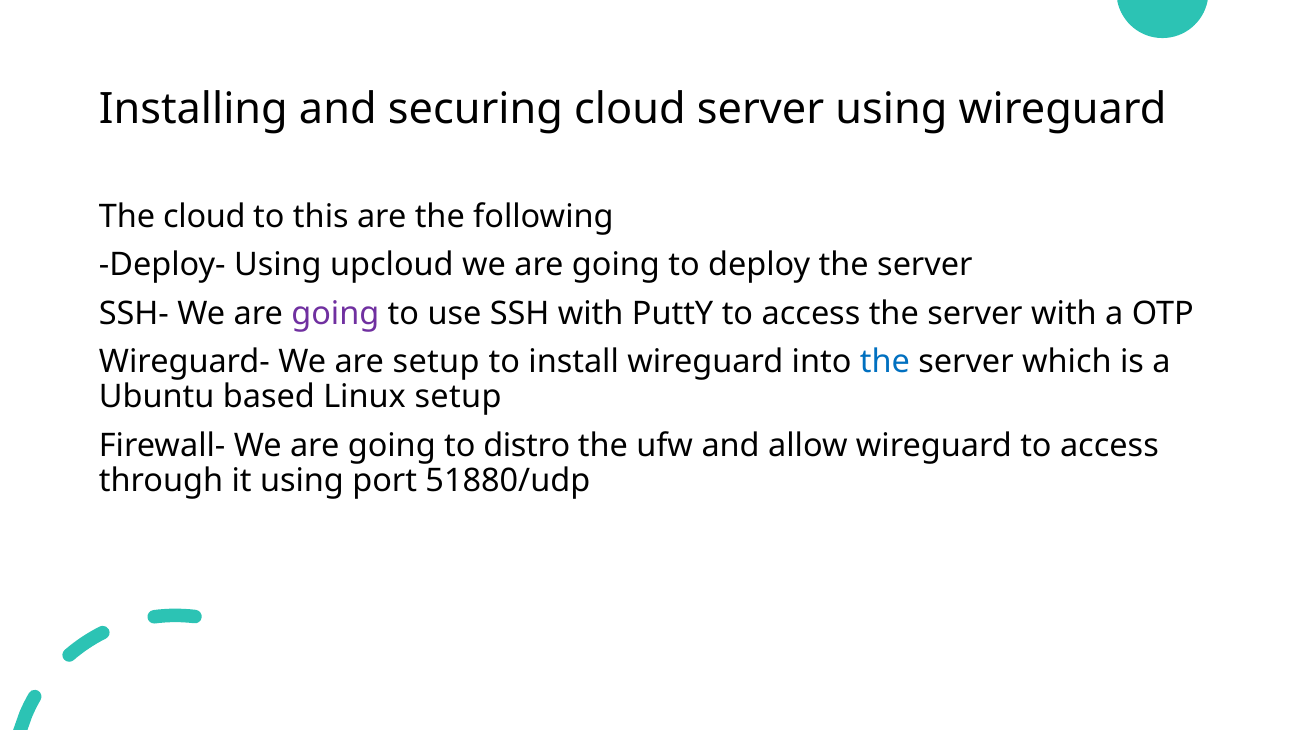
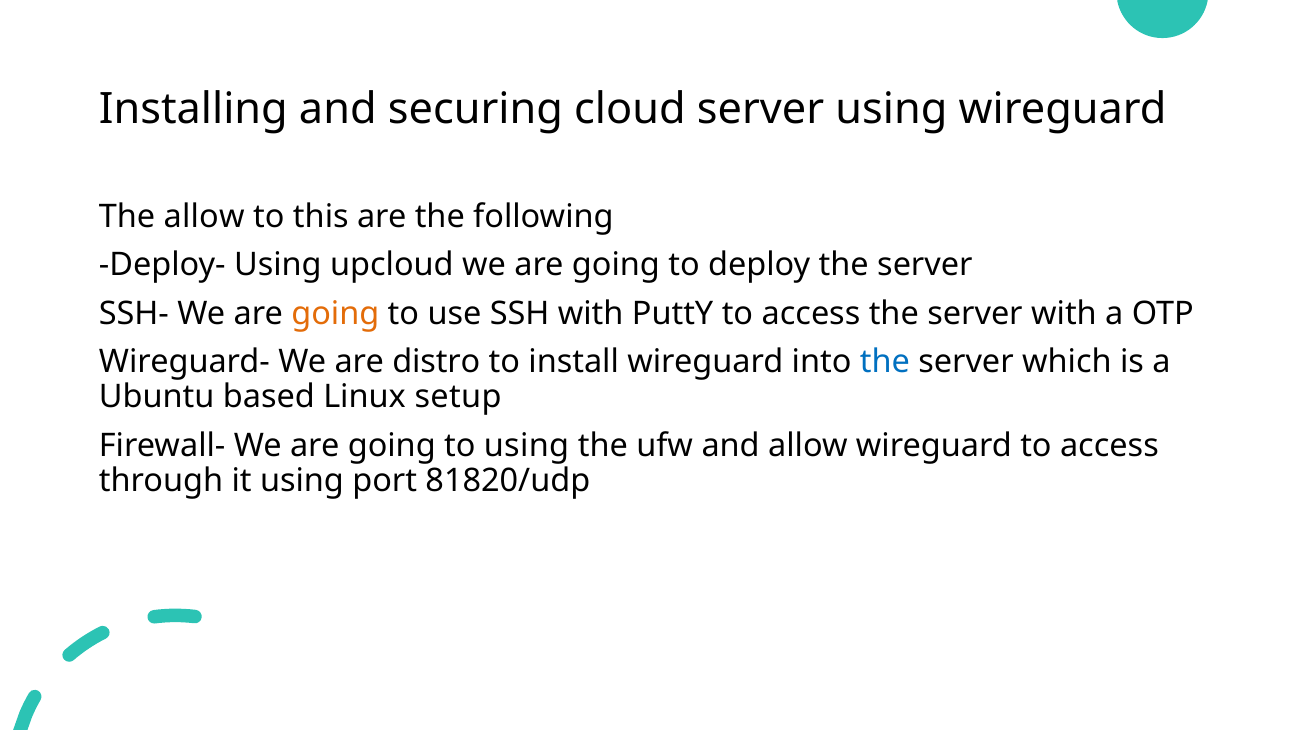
The cloud: cloud -> allow
going at (335, 314) colour: purple -> orange
are setup: setup -> distro
to distro: distro -> using
51880/udp: 51880/udp -> 81820/udp
